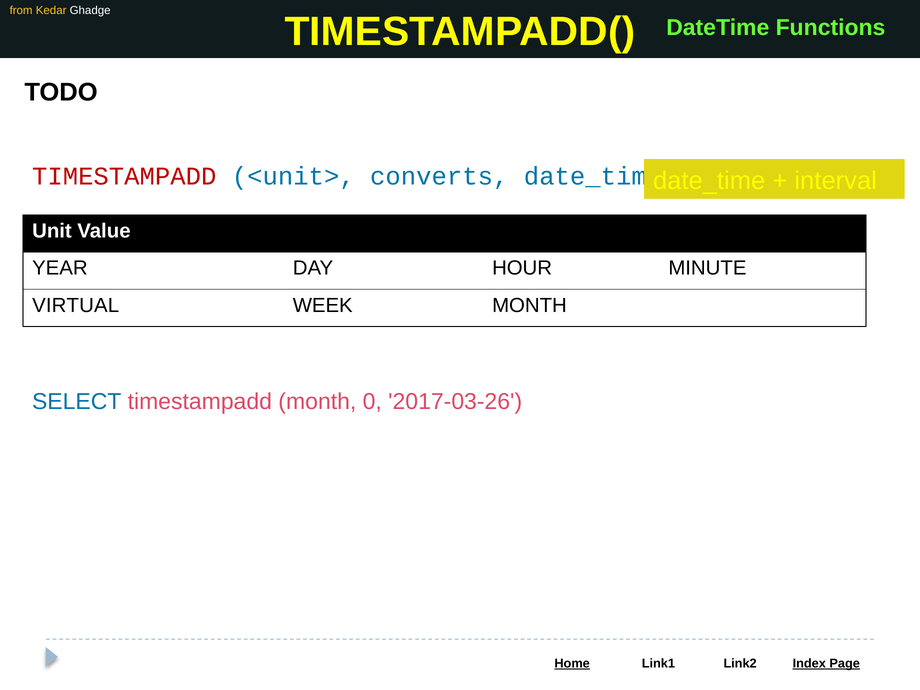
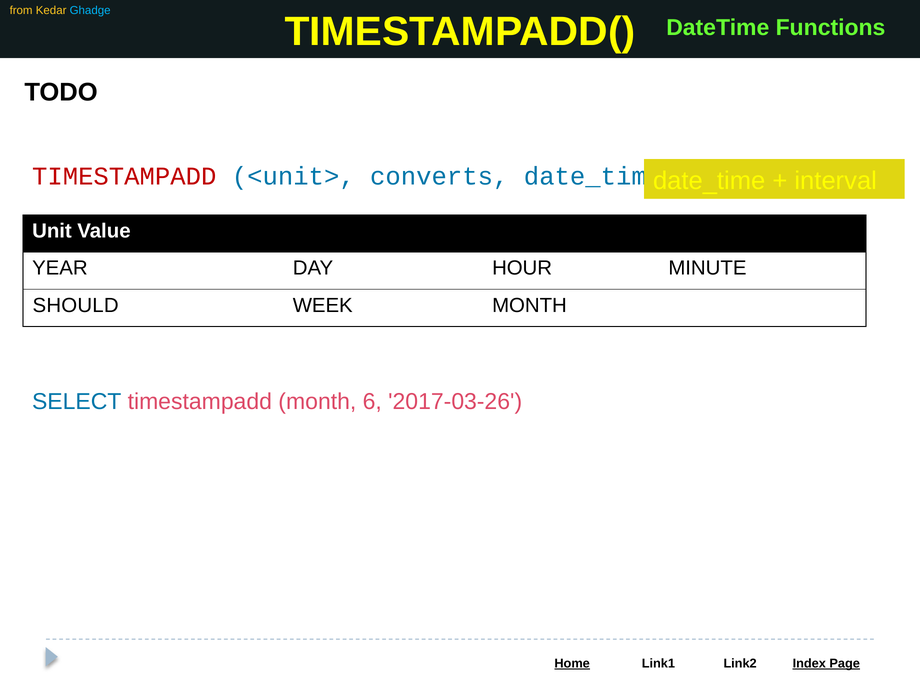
Ghadge colour: white -> light blue
VIRTUAL: VIRTUAL -> SHOULD
0: 0 -> 6
